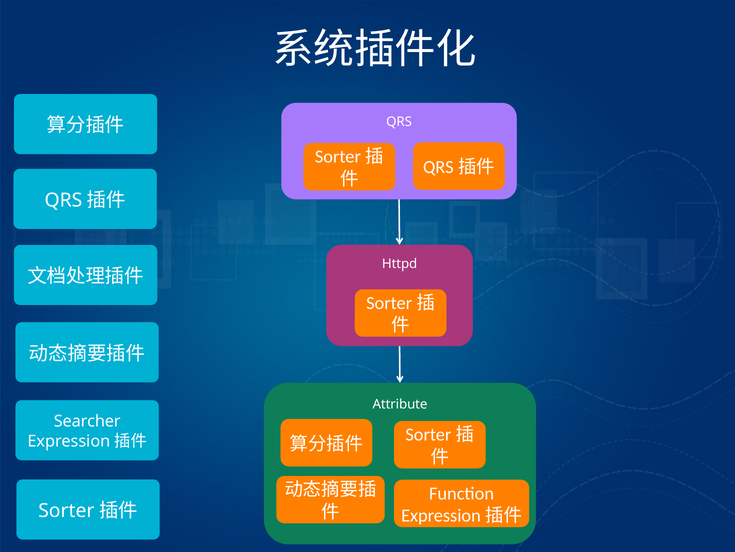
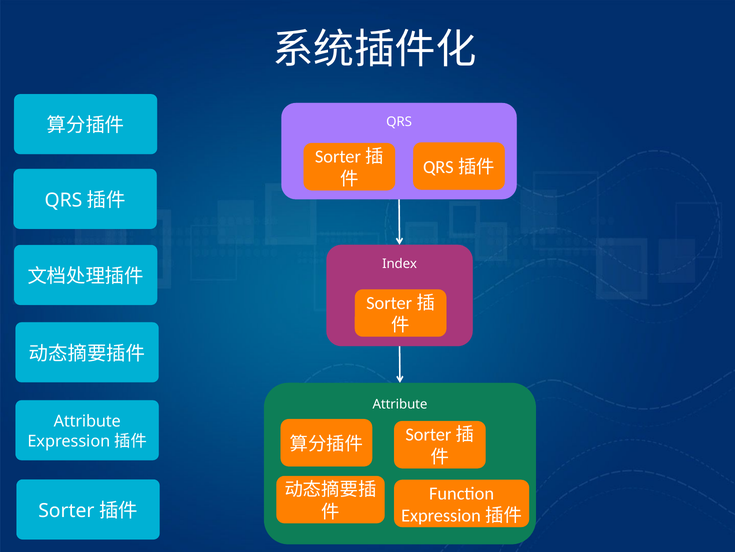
Httpd: Httpd -> Index
Searcher at (87, 421): Searcher -> Attribute
